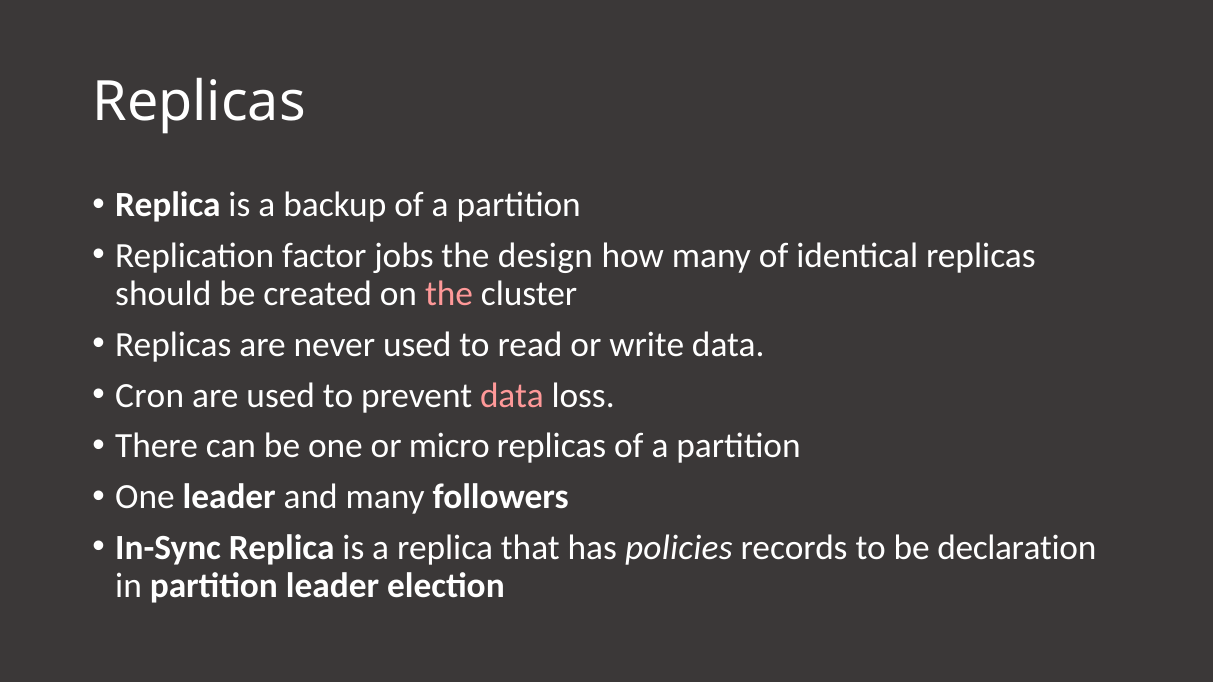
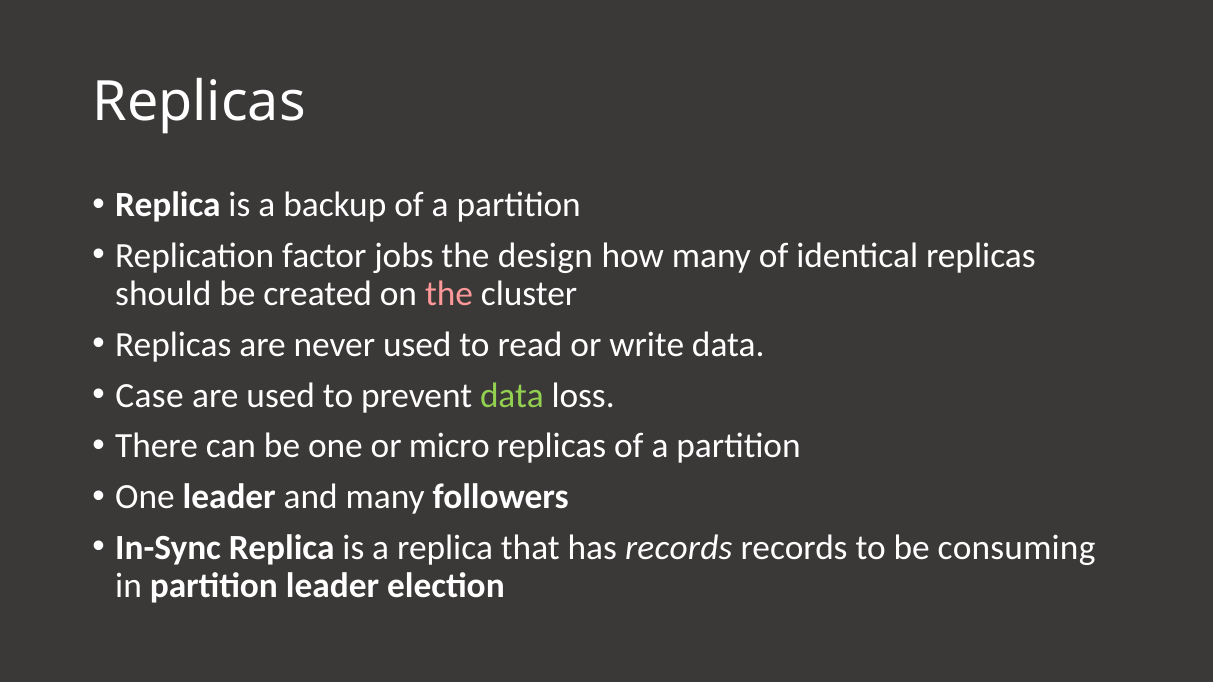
Cron: Cron -> Case
data at (512, 396) colour: pink -> light green
has policies: policies -> records
declaration: declaration -> consuming
